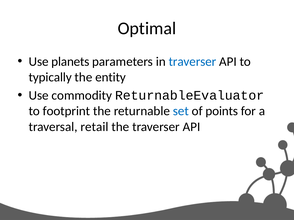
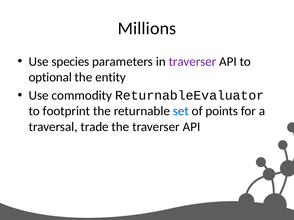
Optimal: Optimal -> Millions
planets: planets -> species
traverser at (192, 62) colour: blue -> purple
typically: typically -> optional
retail: retail -> trade
